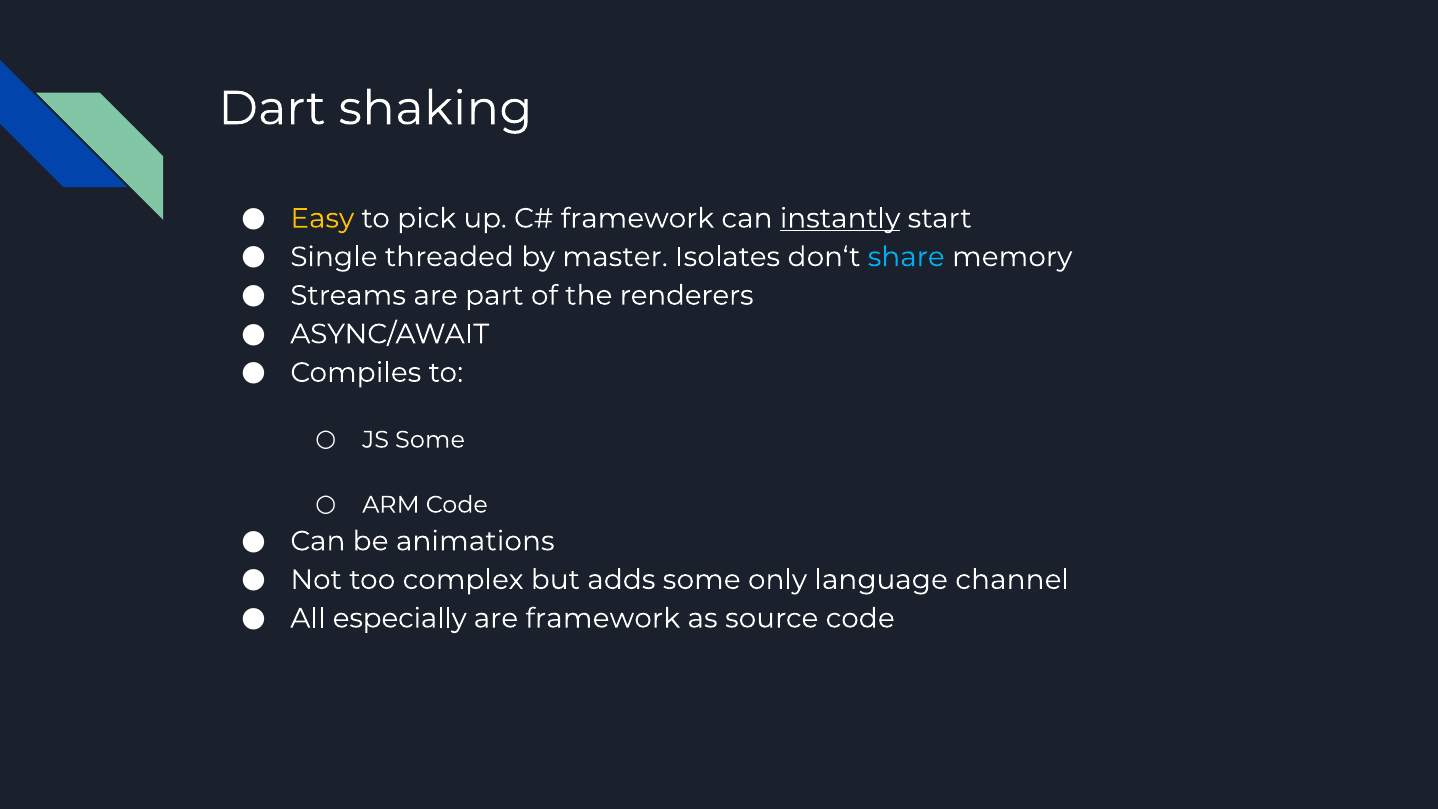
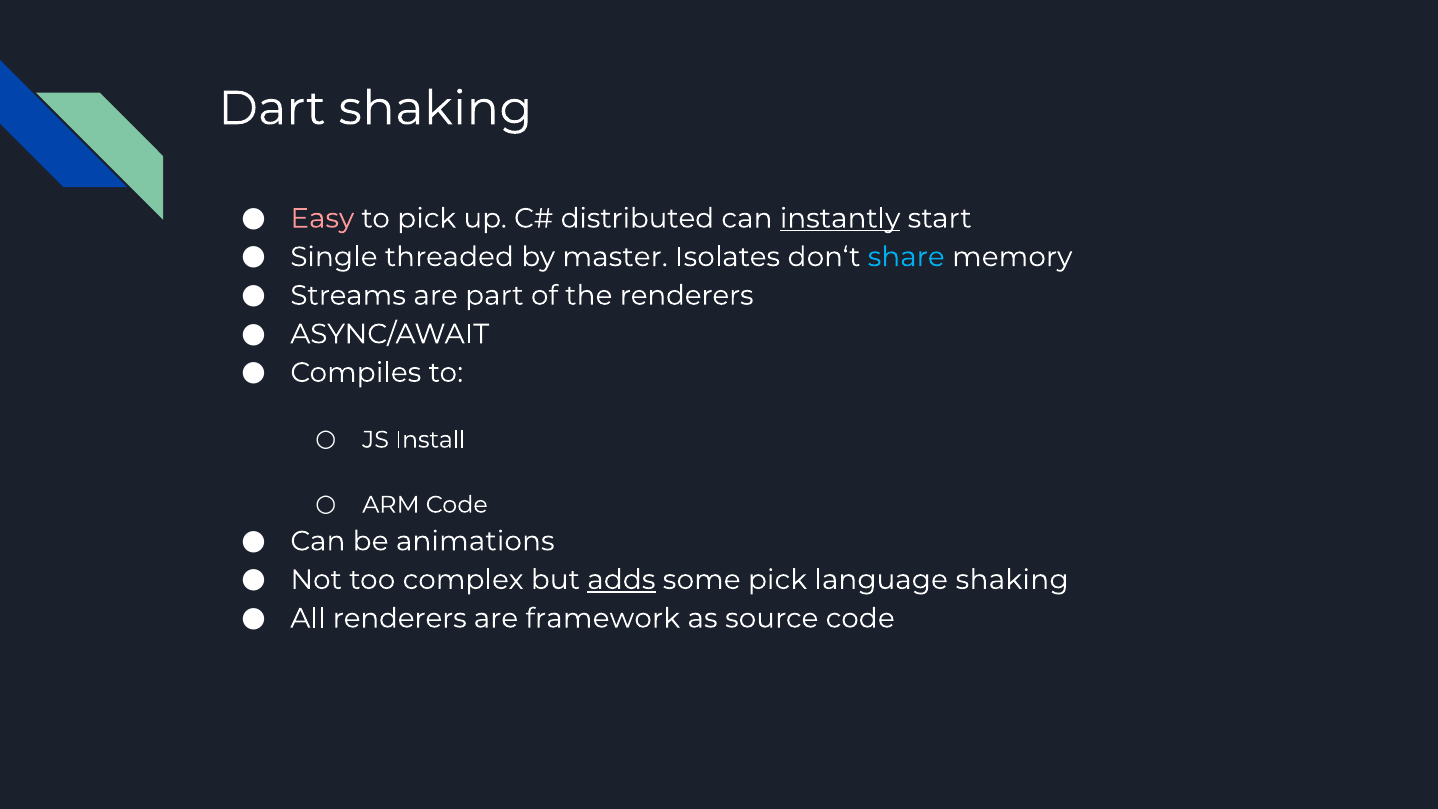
Easy colour: yellow -> pink
framework at (637, 218): framework -> distributed
JS Some: Some -> Install
adds underline: none -> present
some only: only -> pick
language channel: channel -> shaking
All especially: especially -> renderers
